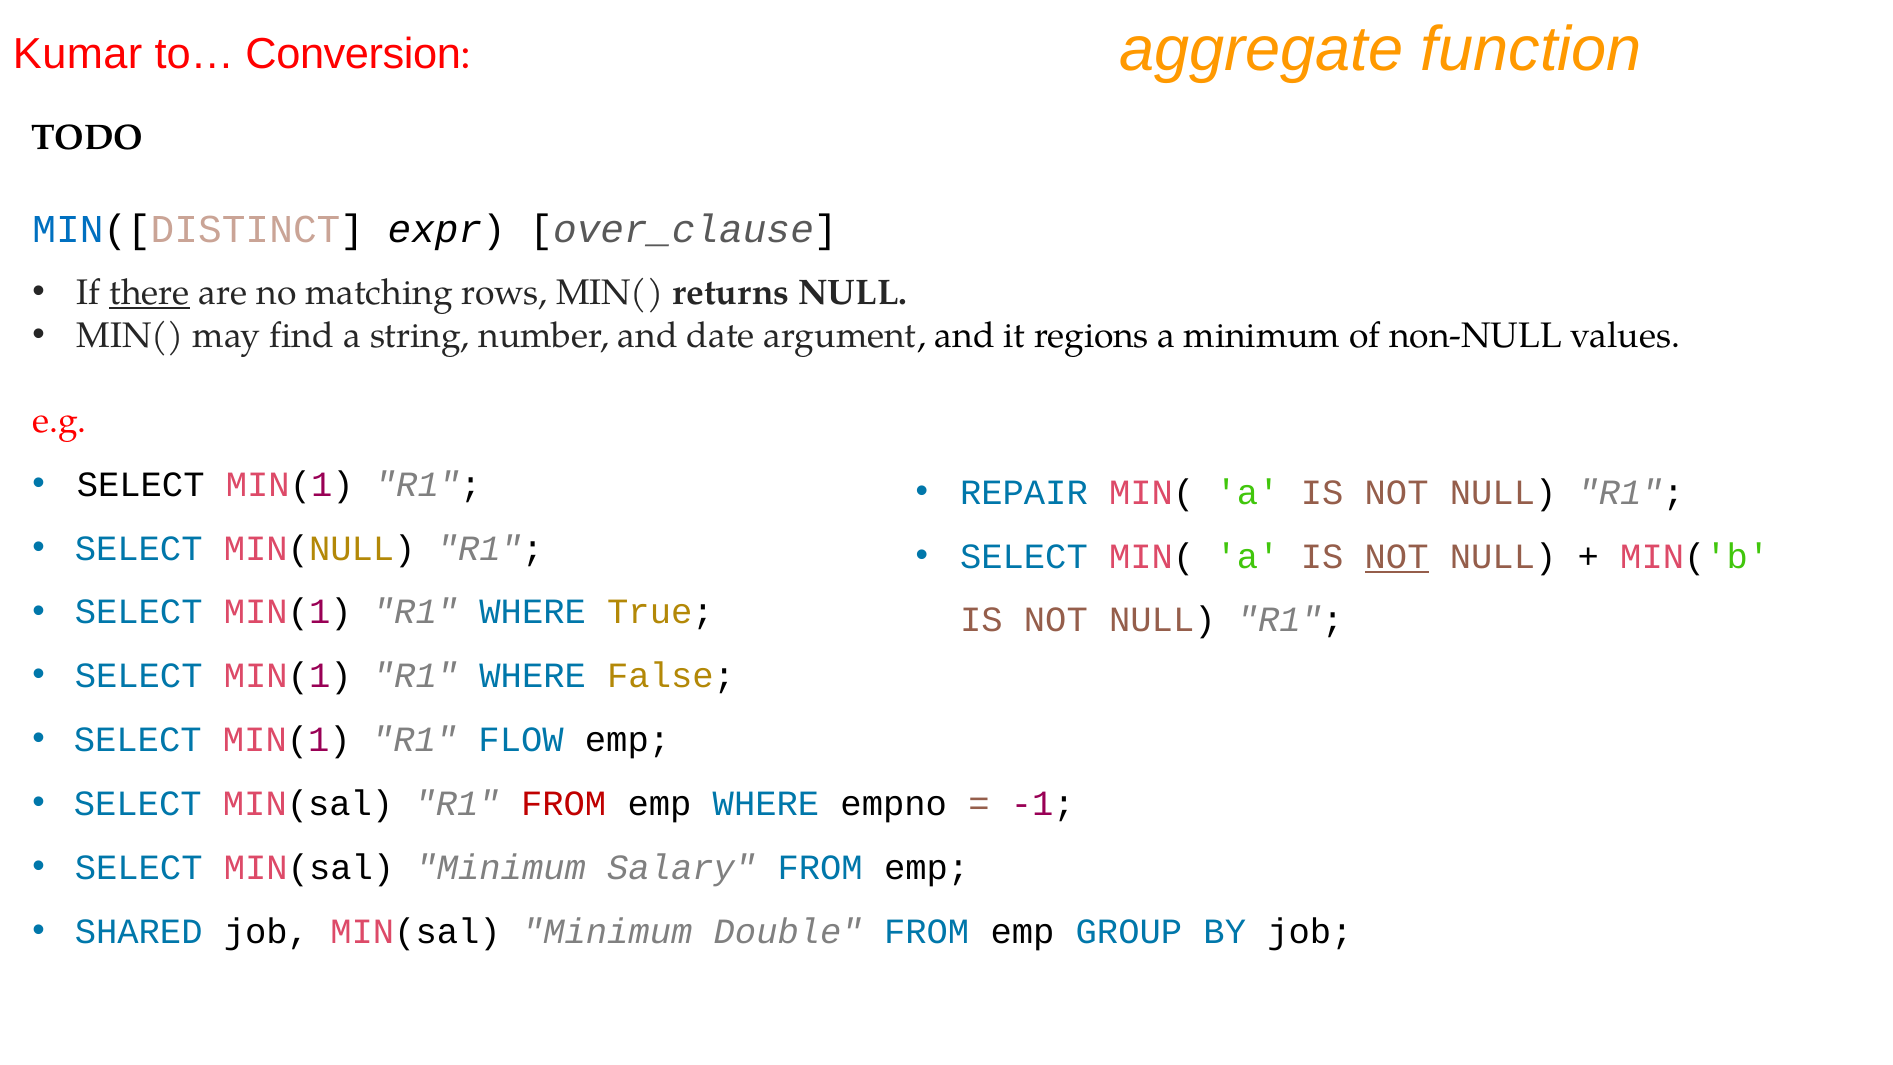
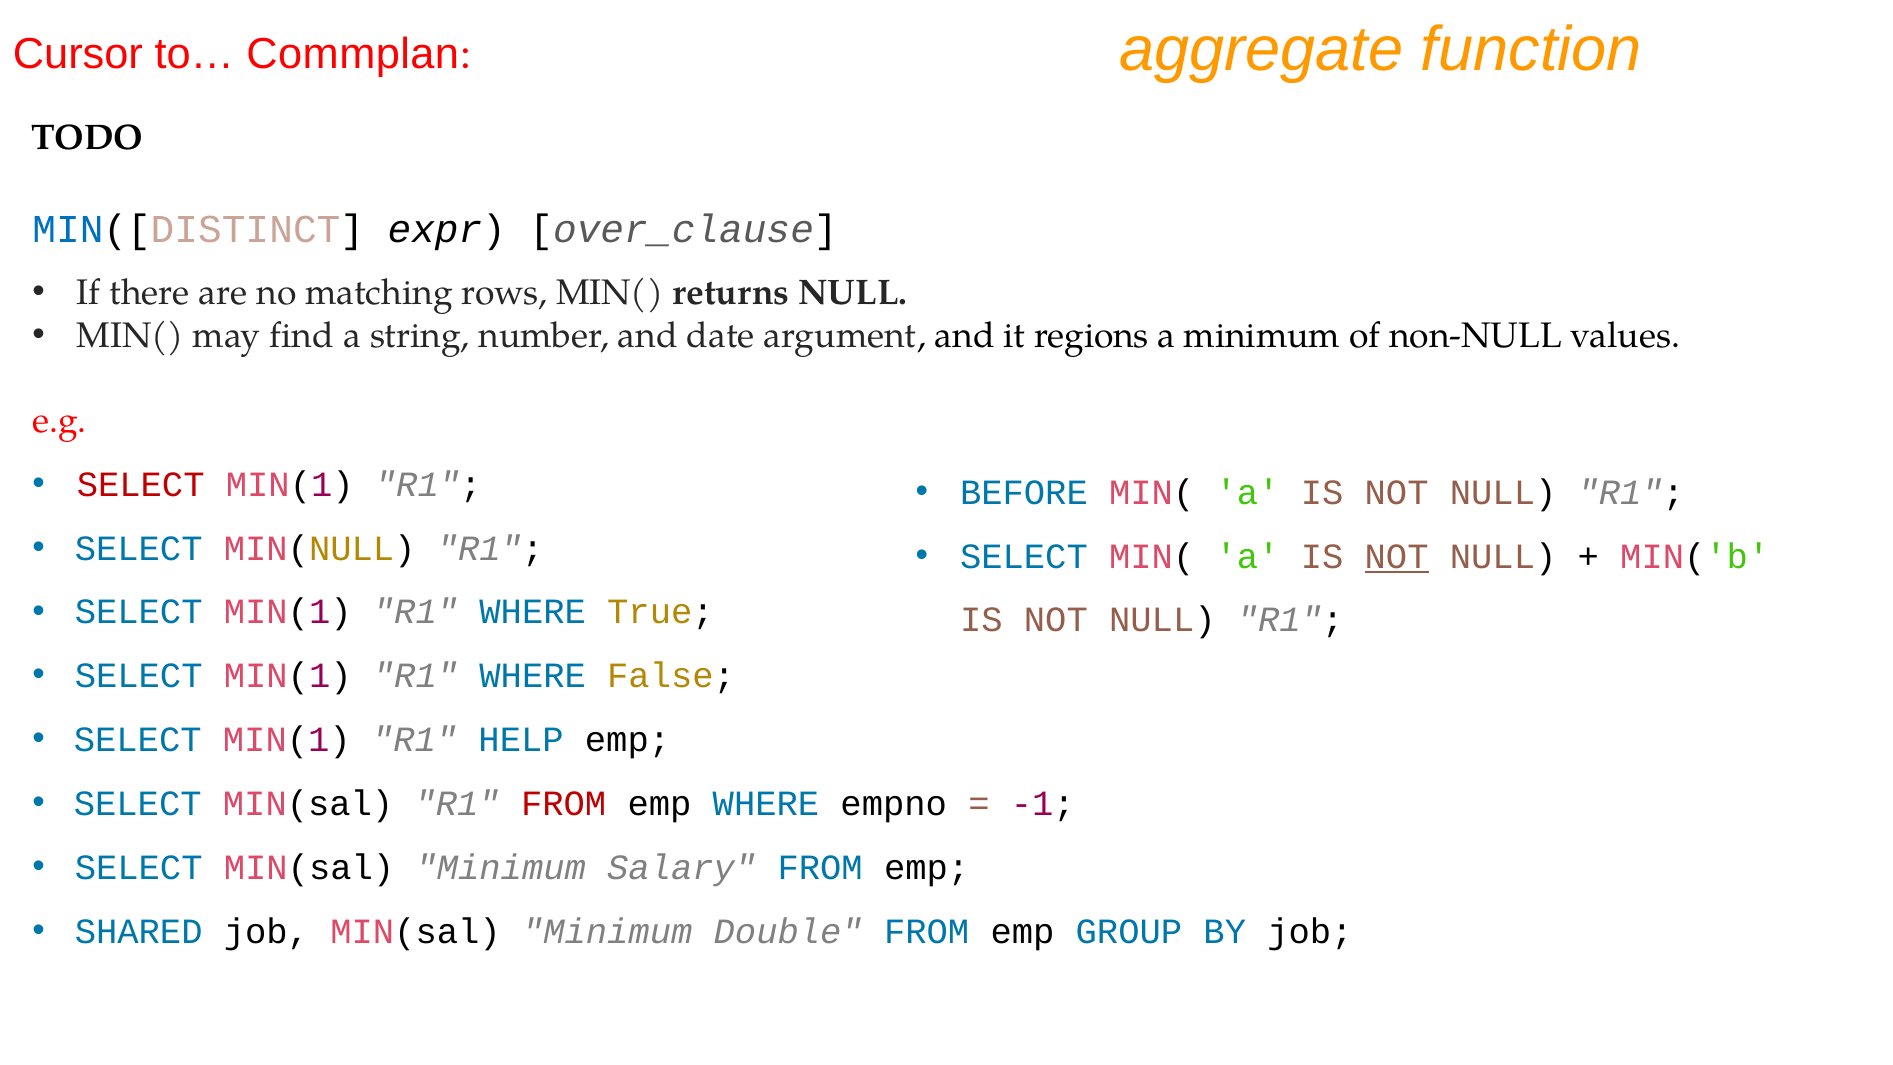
Kumar: Kumar -> Cursor
Conversion: Conversion -> Commplan
there underline: present -> none
SELECT at (141, 484) colour: black -> red
REPAIR: REPAIR -> BEFORE
FLOW: FLOW -> HELP
